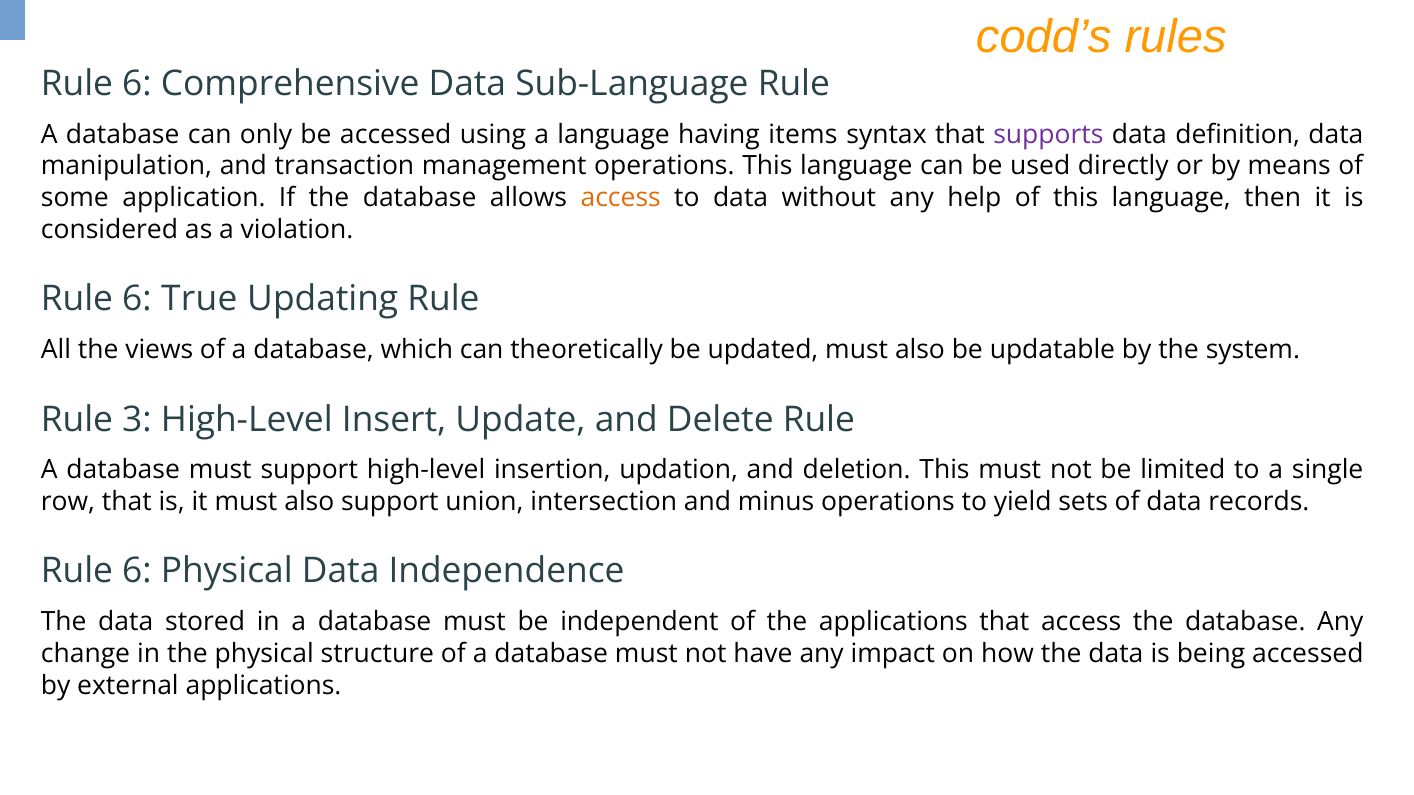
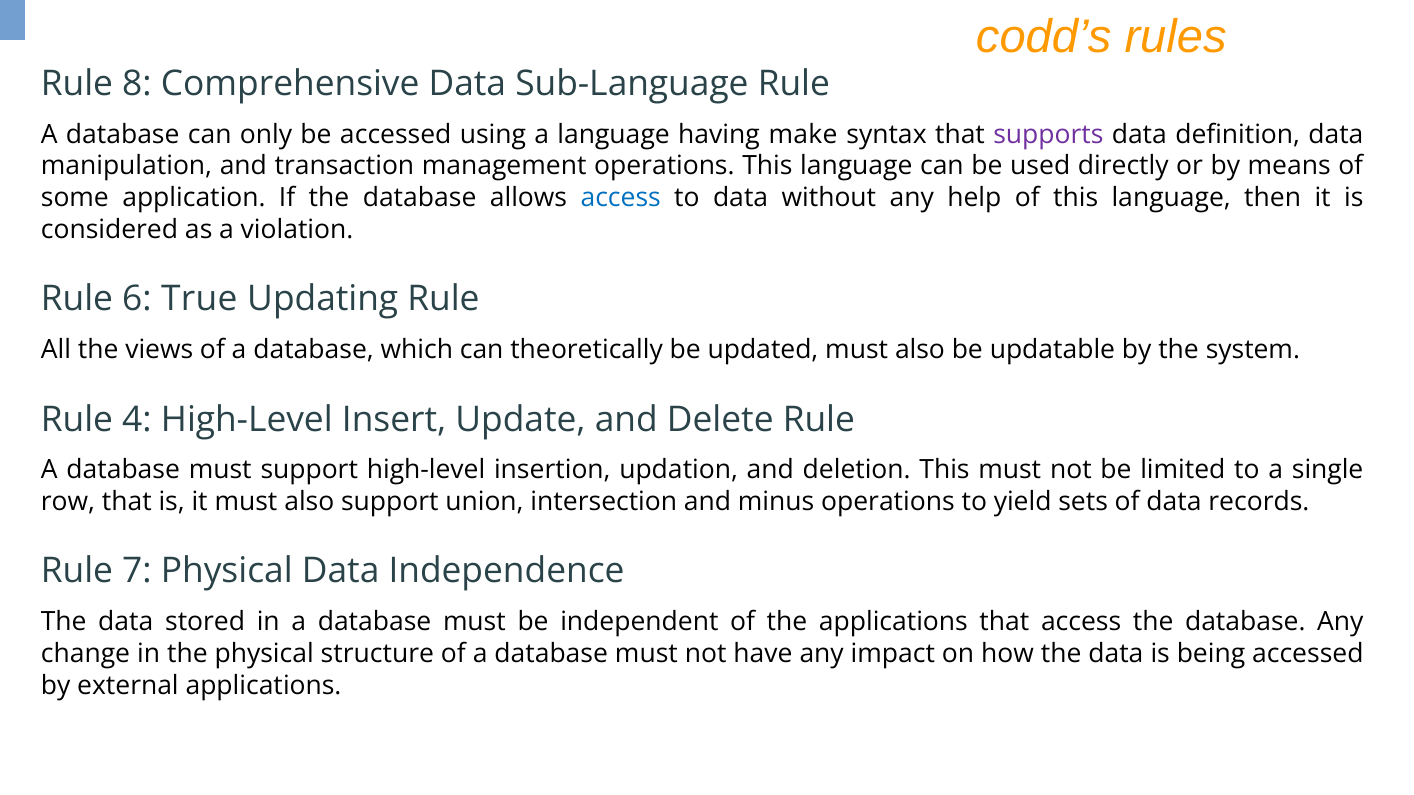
6 at (137, 84): 6 -> 8
items: items -> make
access at (621, 198) colour: orange -> blue
3: 3 -> 4
6 at (137, 572): 6 -> 7
